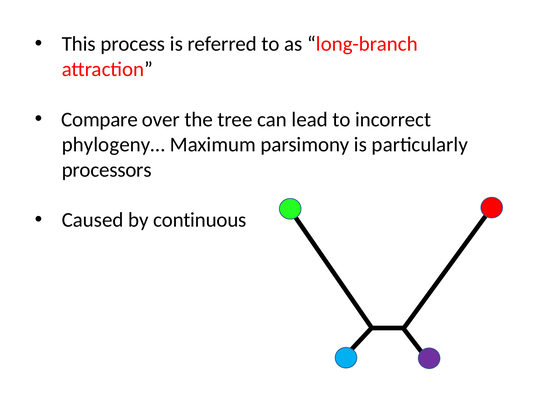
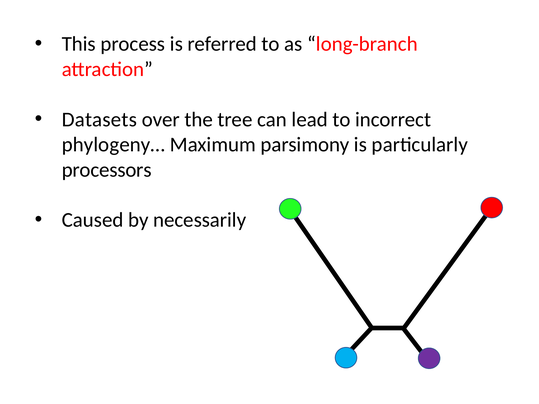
Compare: Compare -> Datasets
continuous: continuous -> necessarily
